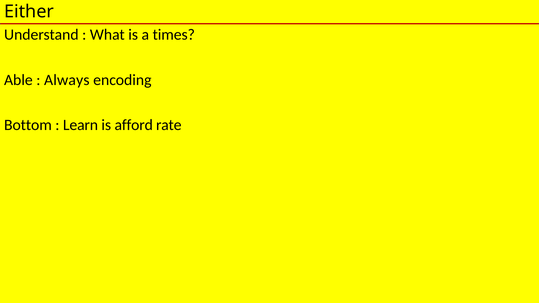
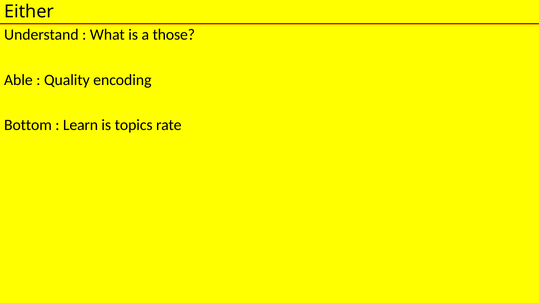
times: times -> those
Always: Always -> Quality
afford: afford -> topics
